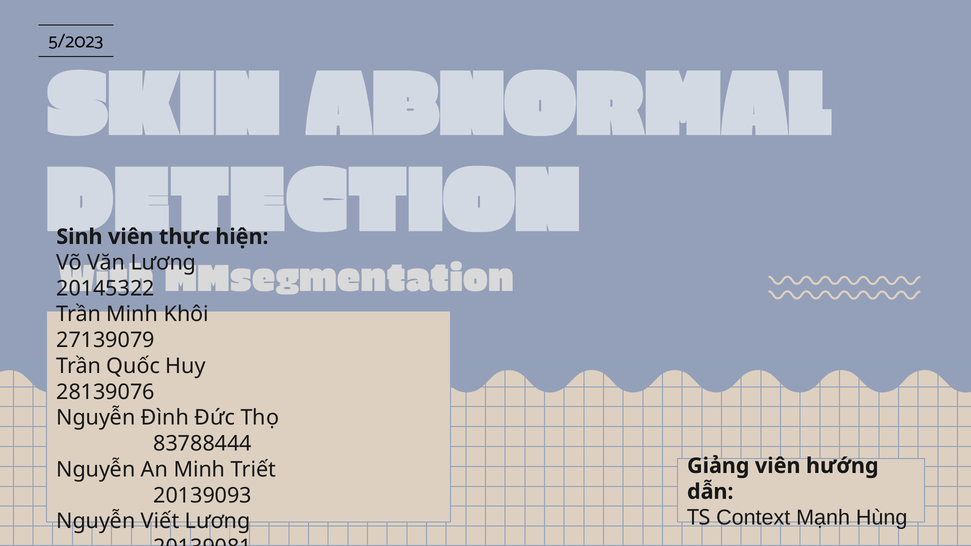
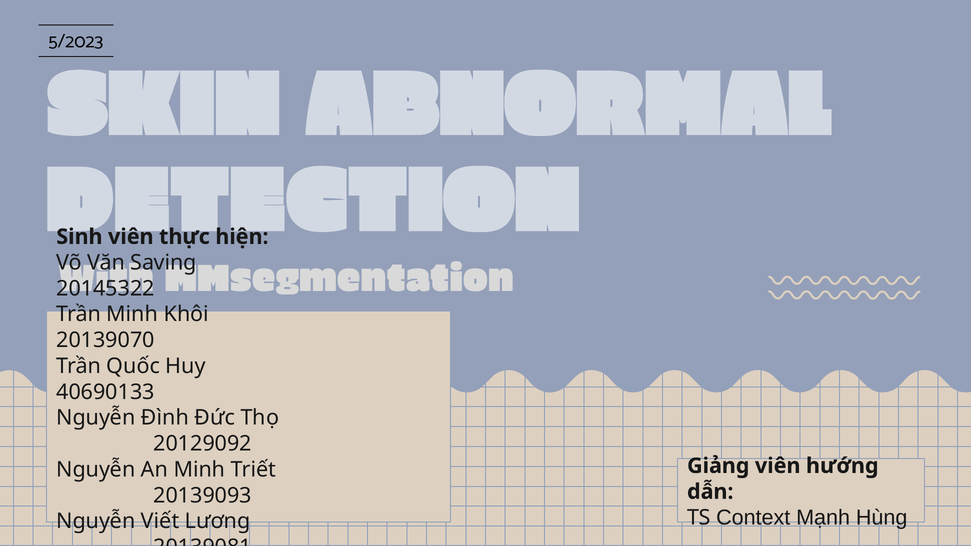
Lương at (163, 263): Lương -> Saving
27139079: 27139079 -> 20139070
28139076: 28139076 -> 40690133
83788444: 83788444 -> 20129092
